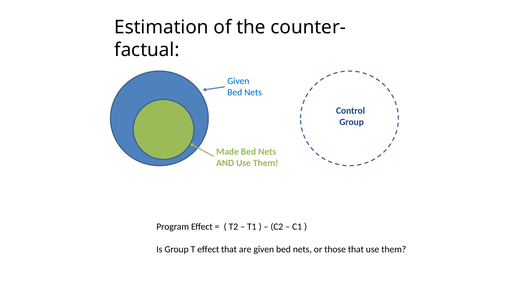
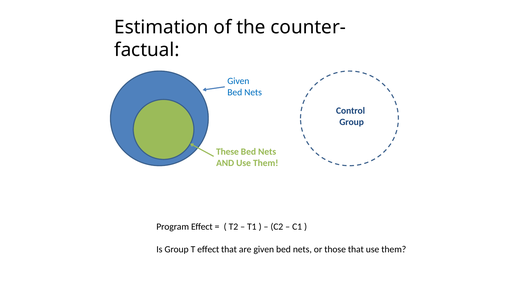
Made: Made -> These
